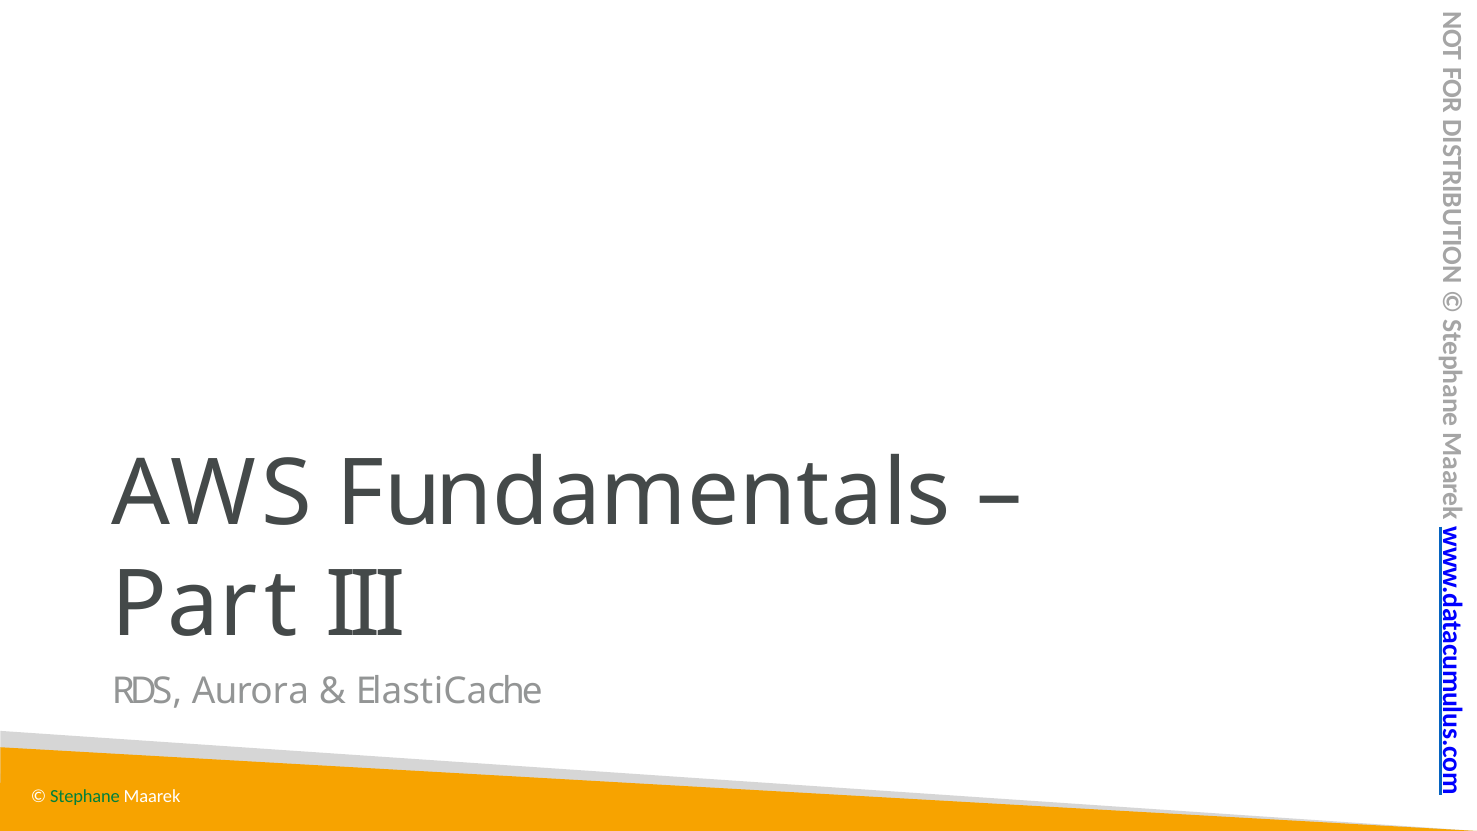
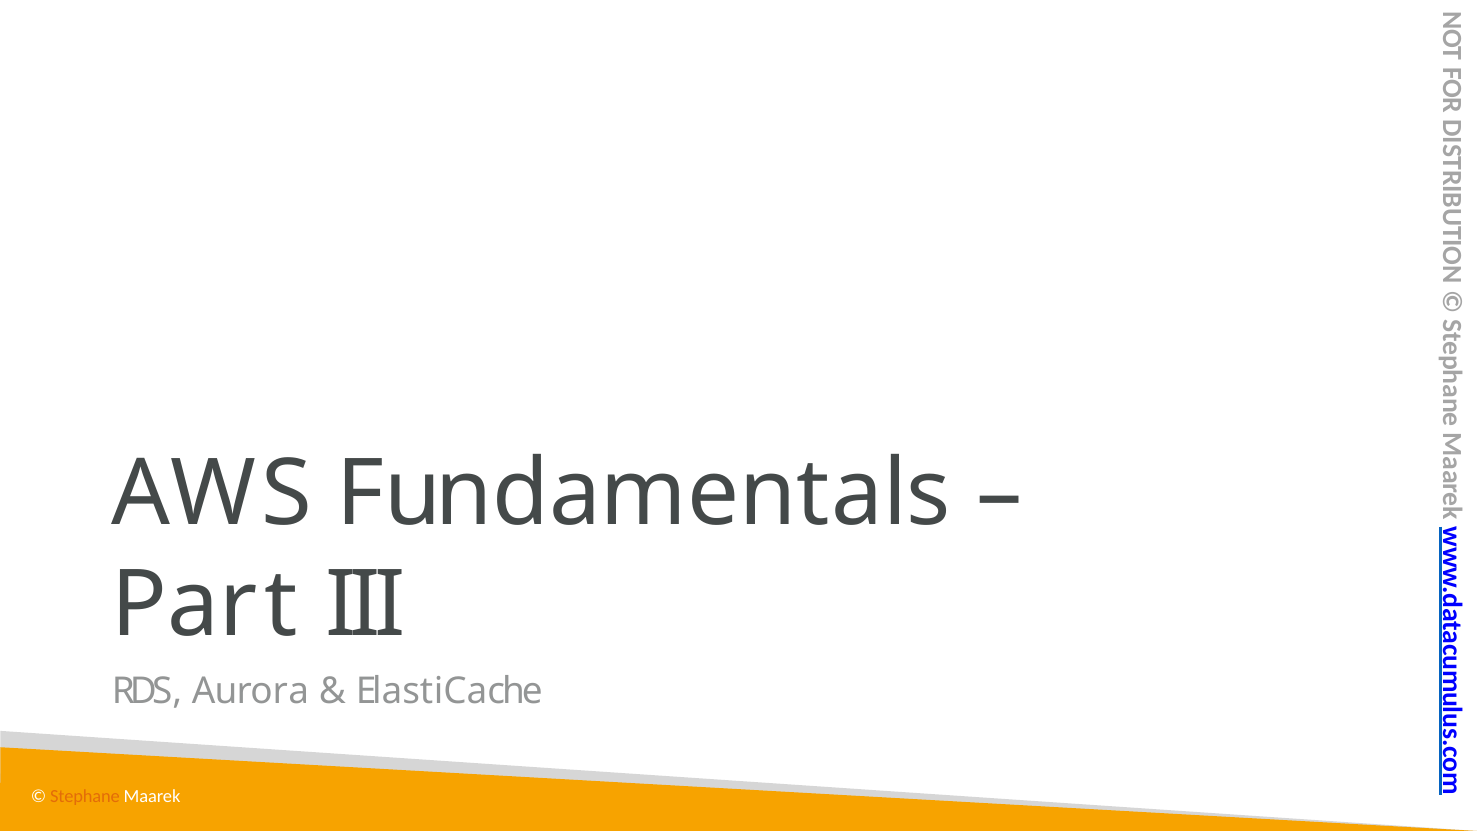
Stephane colour: green -> orange
